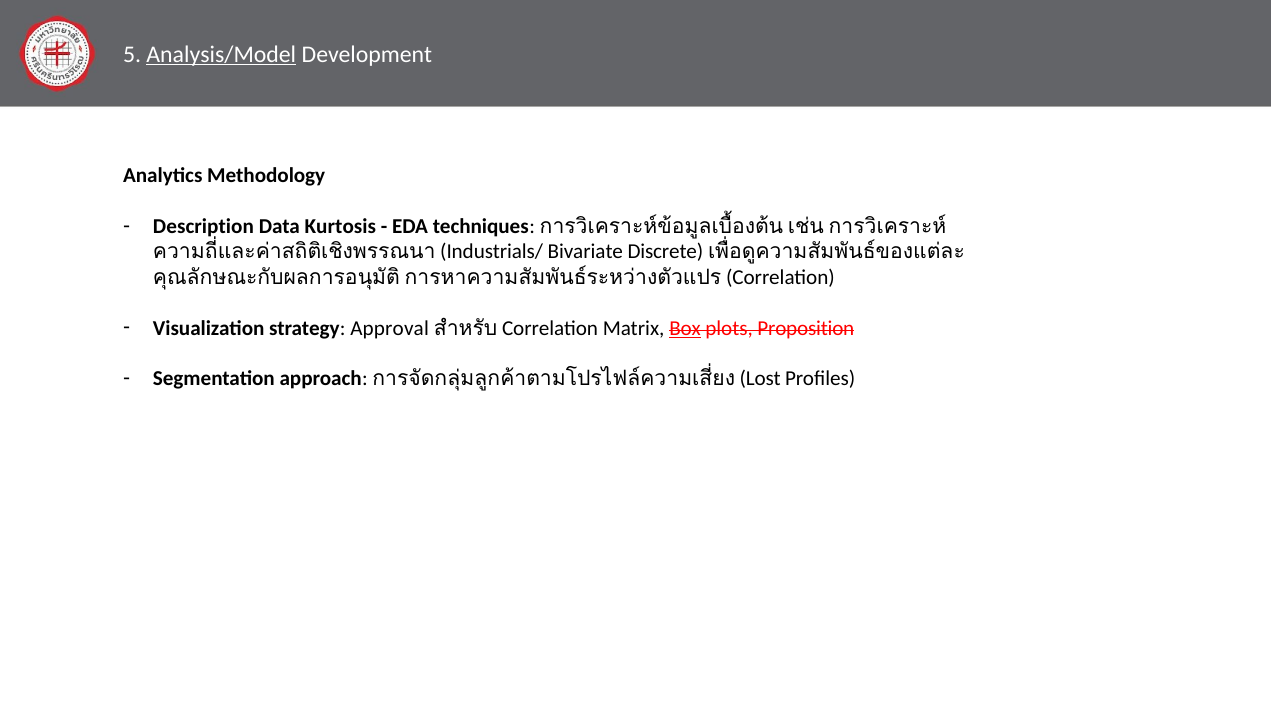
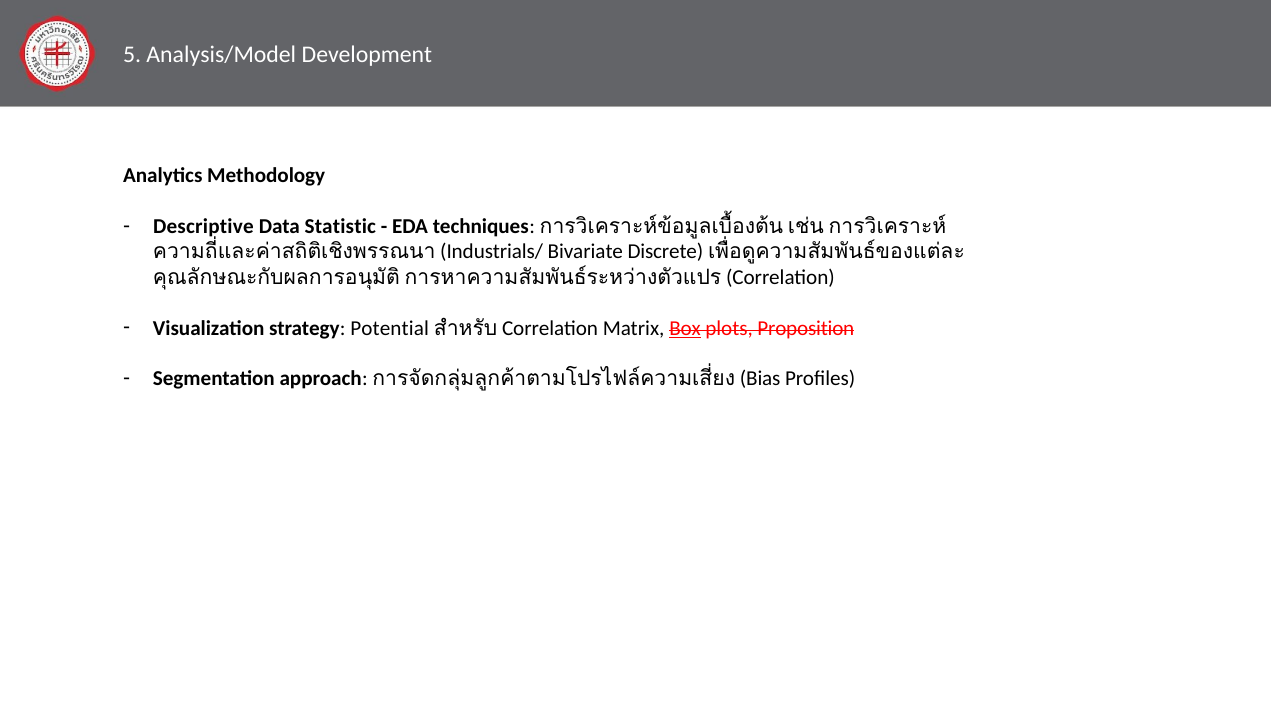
Analysis/Model underline: present -> none
Description: Description -> Descriptive
Kurtosis: Kurtosis -> Statistic
Approval: Approval -> Potential
Lost: Lost -> Bias
